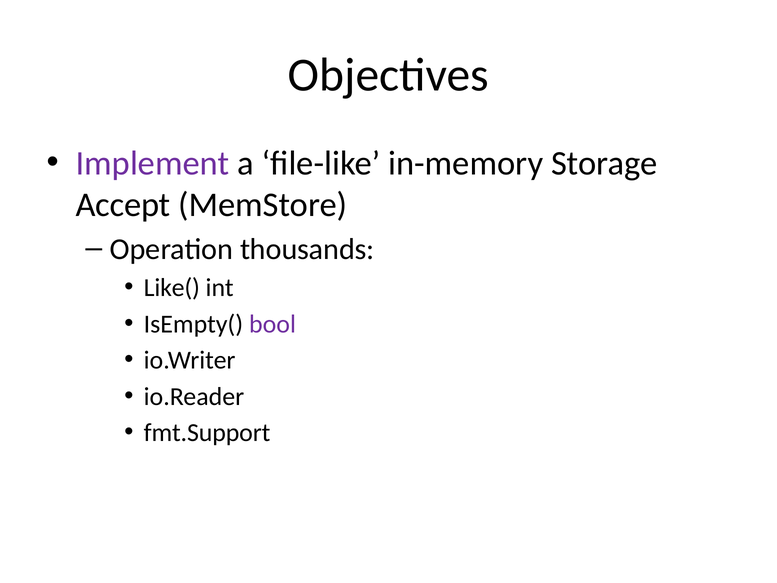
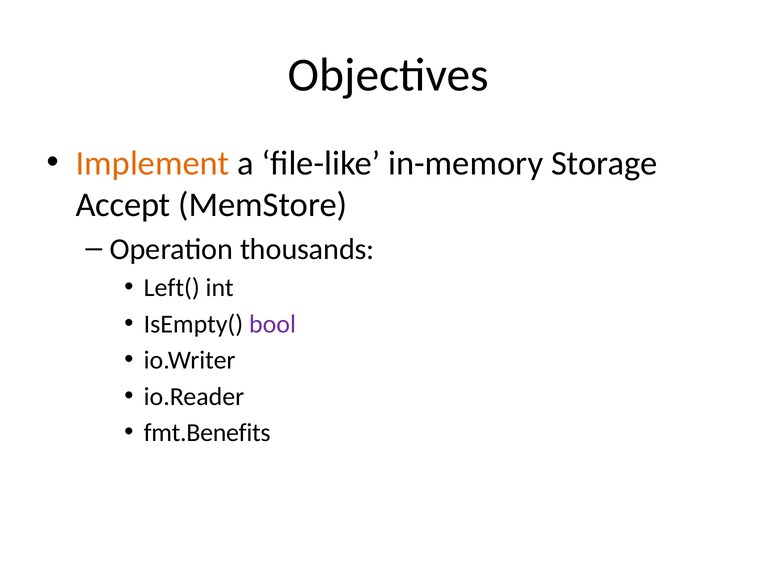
Implement colour: purple -> orange
Like(: Like( -> Left(
fmt.Support: fmt.Support -> fmt.Benefits
